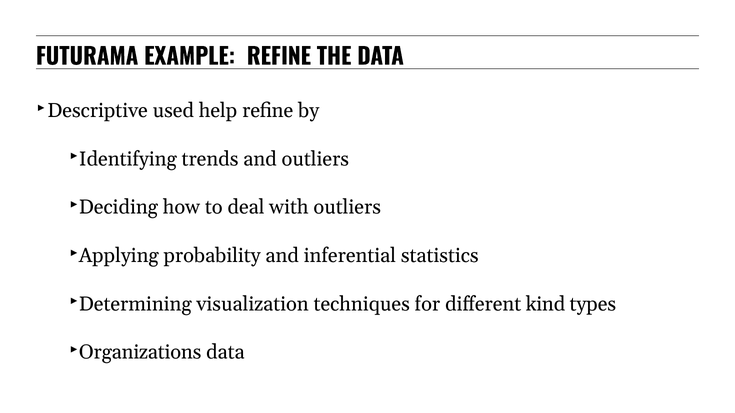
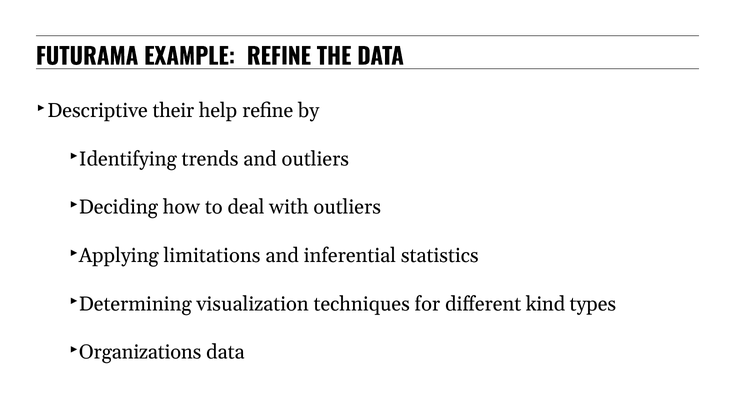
used: used -> their
probability: probability -> limitations
